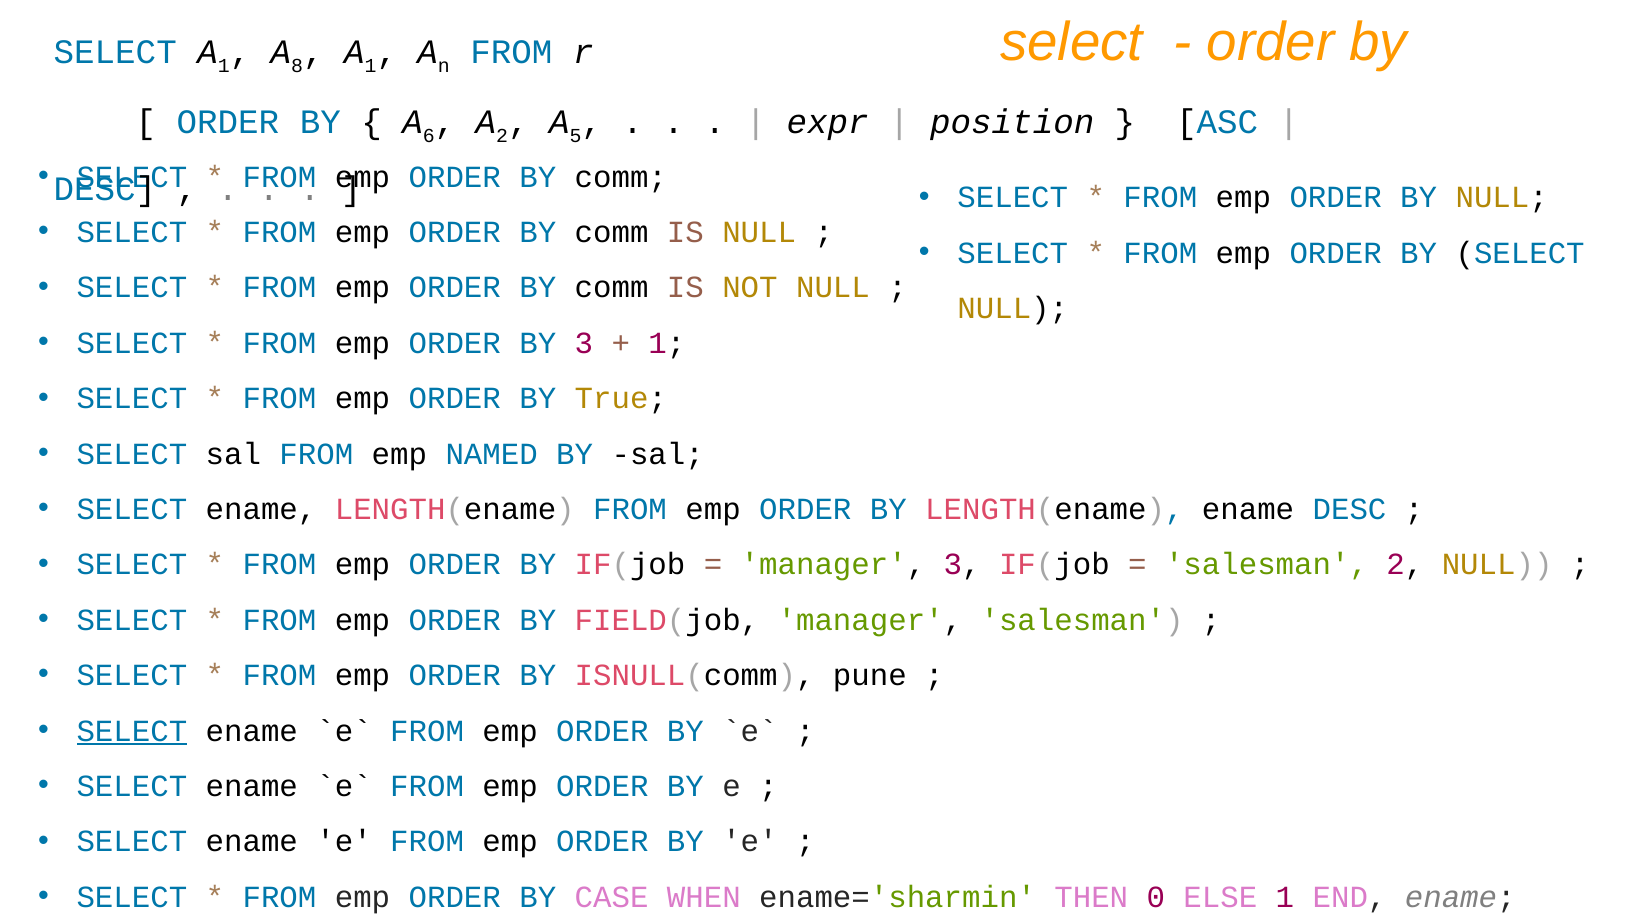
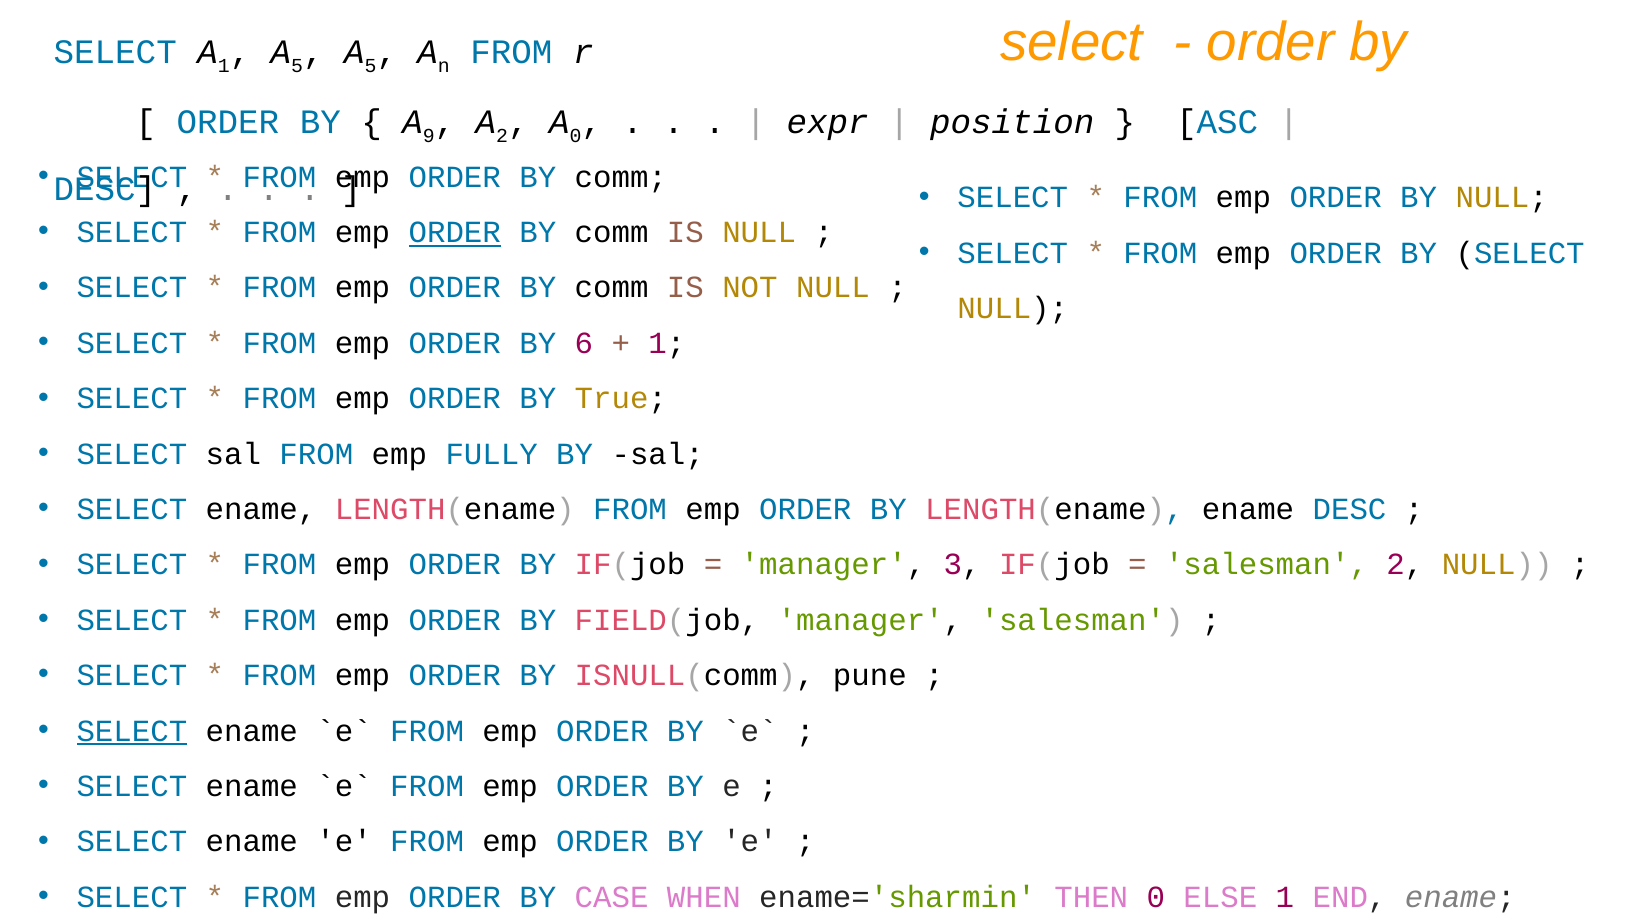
8 at (297, 66): 8 -> 5
1 at (371, 66): 1 -> 5
6: 6 -> 9
5 at (575, 136): 5 -> 0
ORDER at (455, 232) underline: none -> present
BY 3: 3 -> 6
NAMED: NAMED -> FULLY
